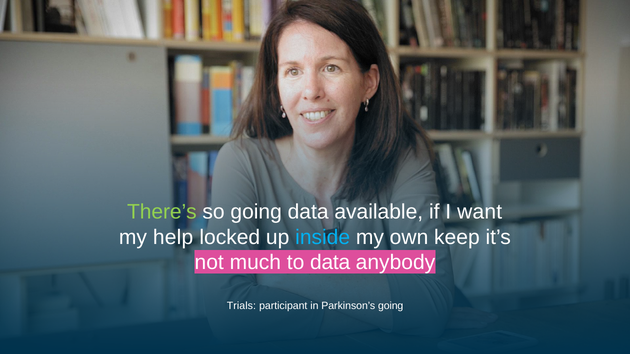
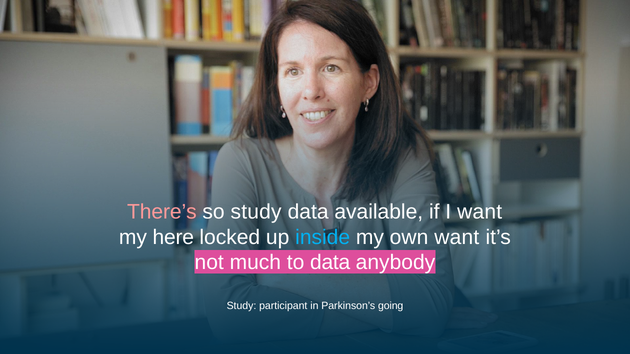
There’s colour: light green -> pink
so going: going -> study
help: help -> here
own keep: keep -> want
Trials at (241, 306): Trials -> Study
